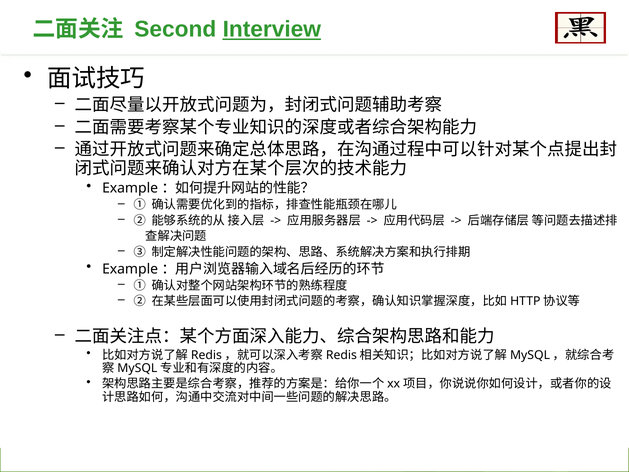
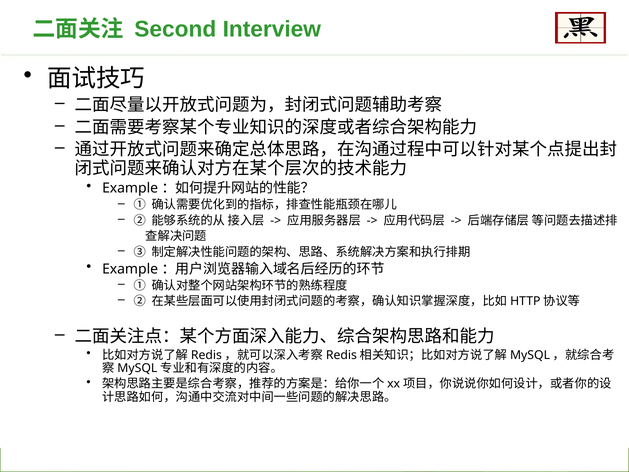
Interview underline: present -> none
